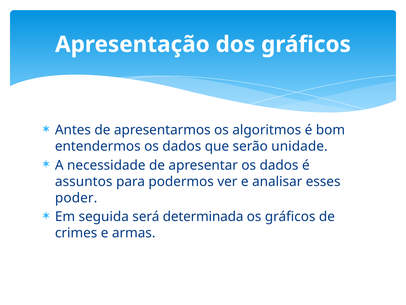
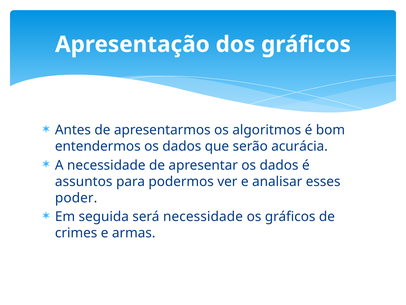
unidade: unidade -> acurácia
será determinada: determinada -> necessidade
